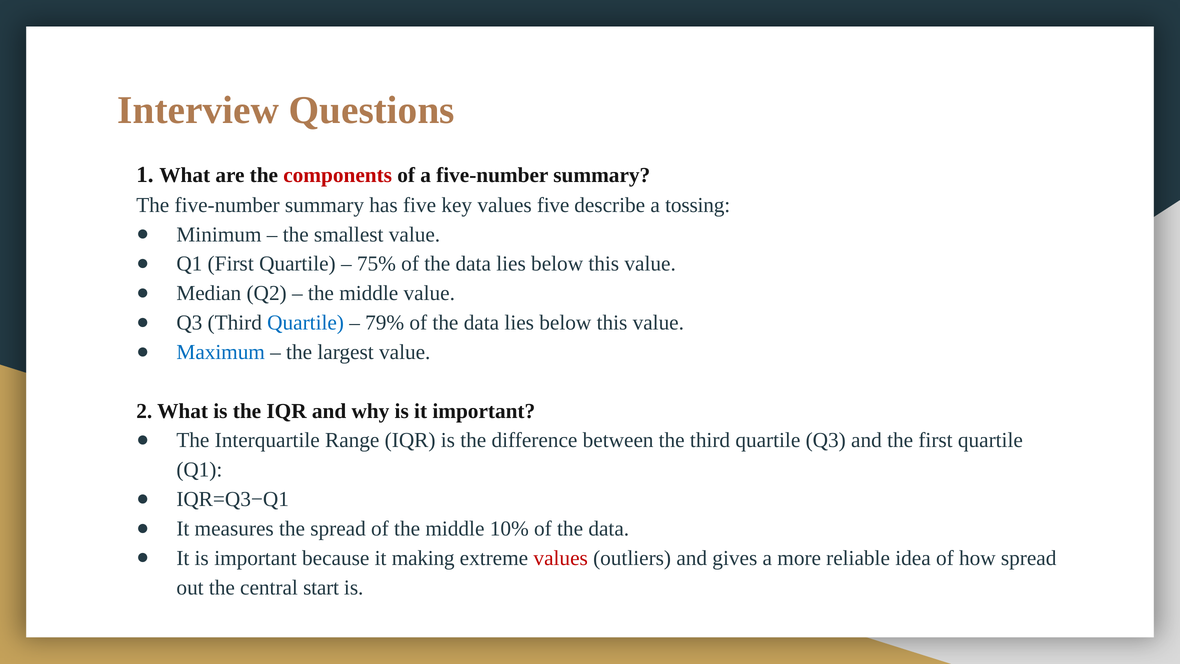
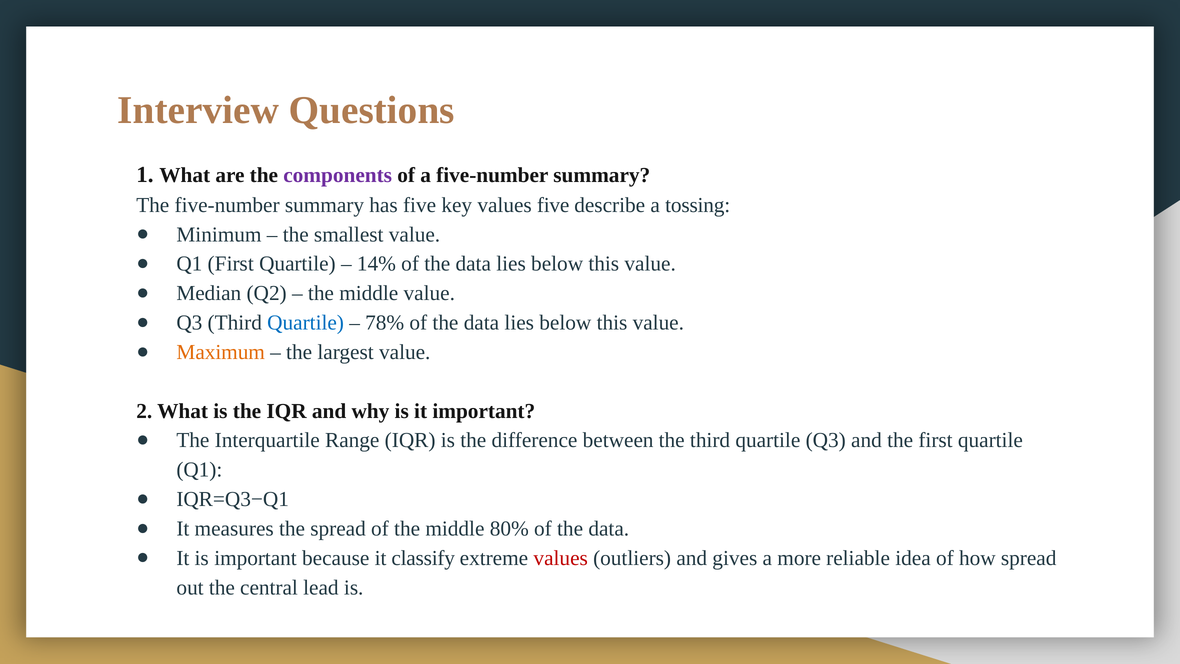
components colour: red -> purple
75%: 75% -> 14%
79%: 79% -> 78%
Maximum colour: blue -> orange
10%: 10% -> 80%
making: making -> classify
start: start -> lead
